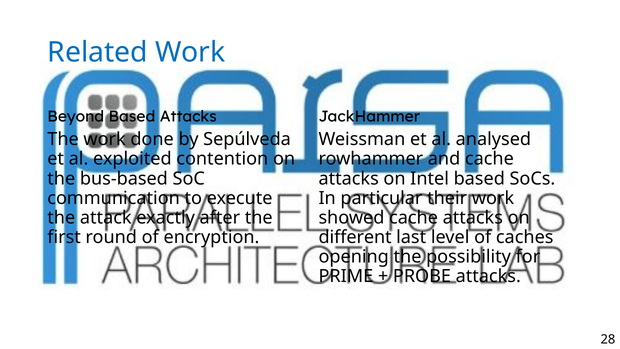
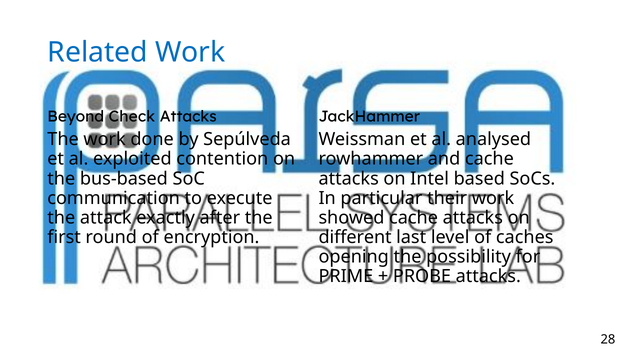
Beyond Based: Based -> Check
